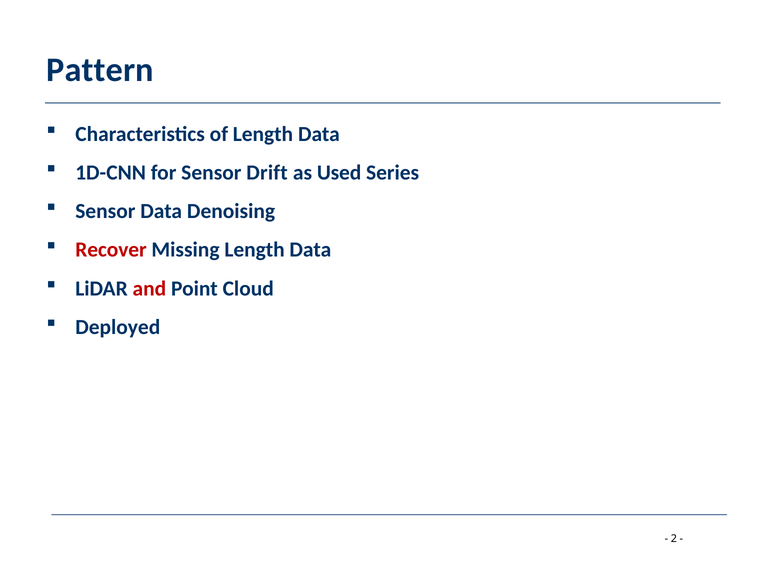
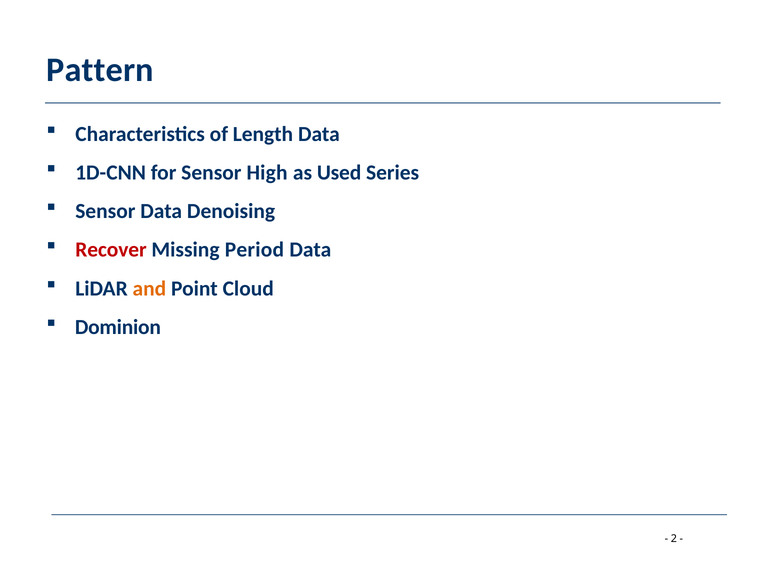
Drift: Drift -> High
Missing Length: Length -> Period
and colour: red -> orange
Deployed: Deployed -> Dominion
